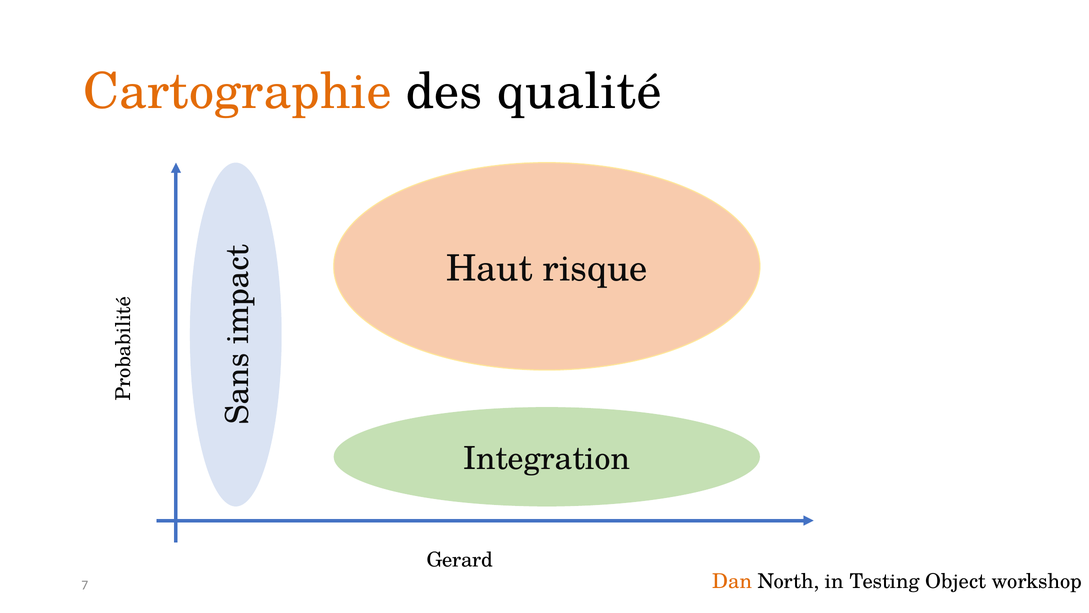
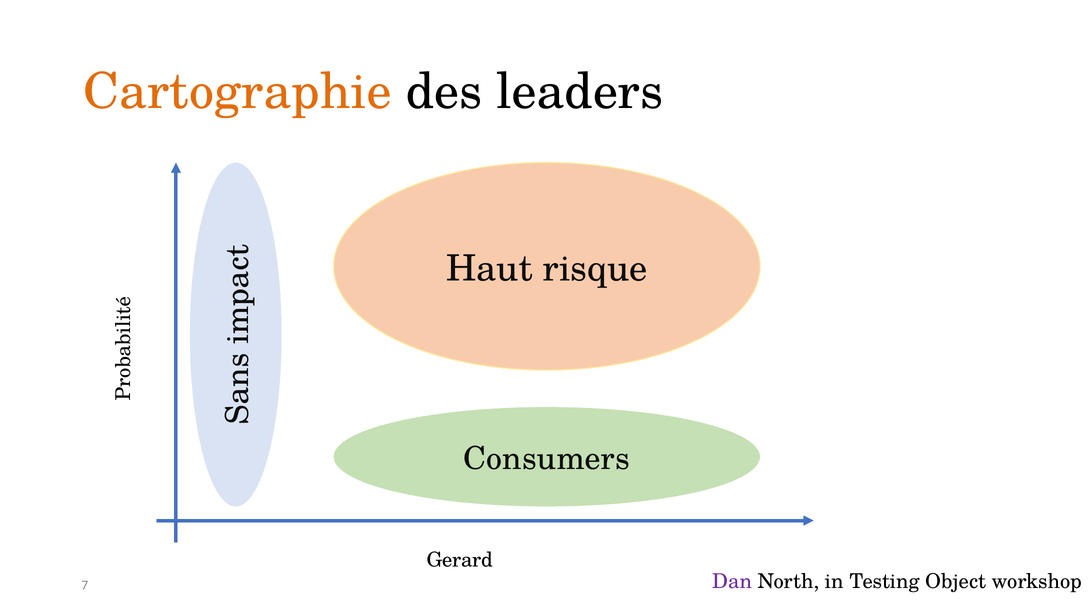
qualité: qualité -> leaders
Integration: Integration -> Consumers
Dan colour: orange -> purple
